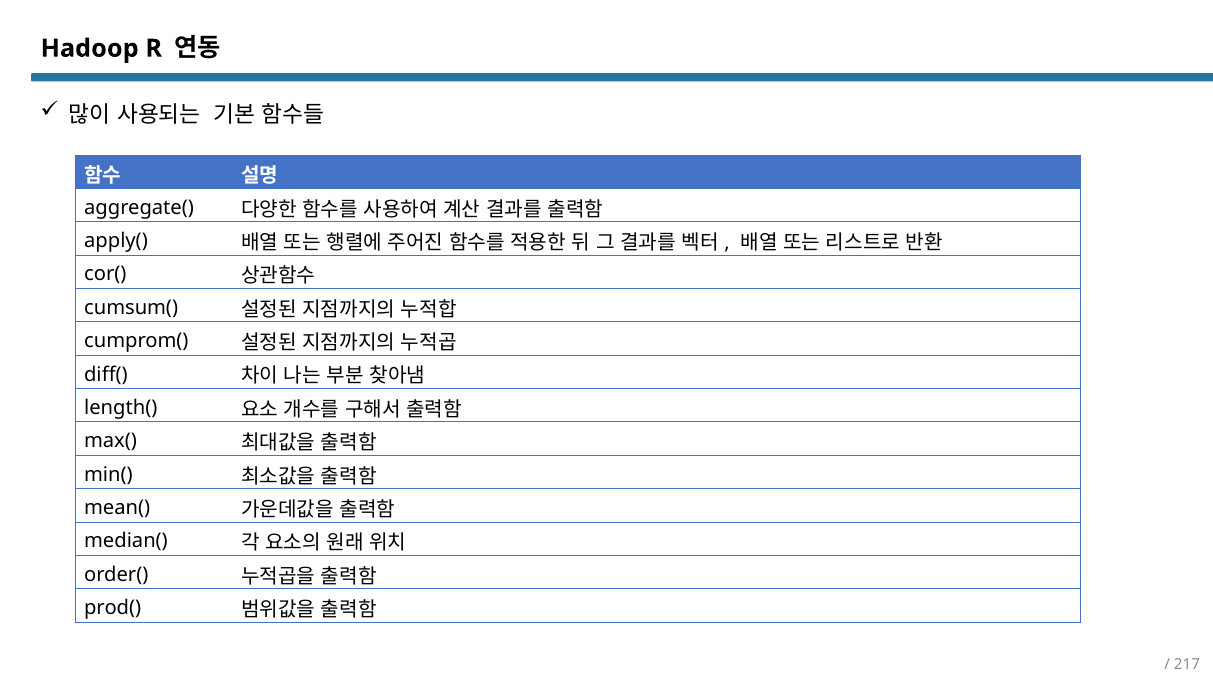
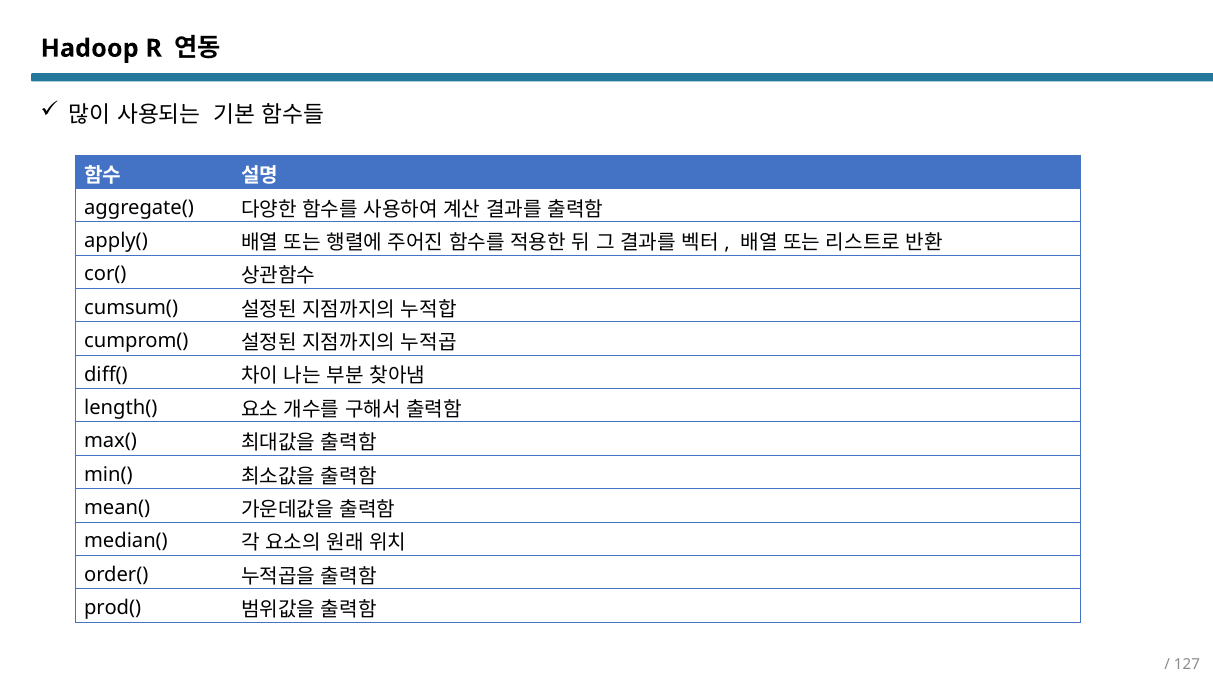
217: 217 -> 127
